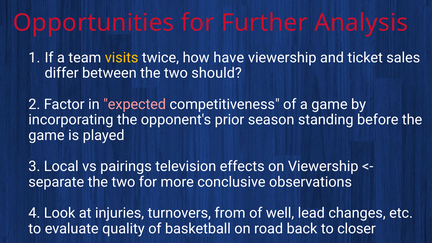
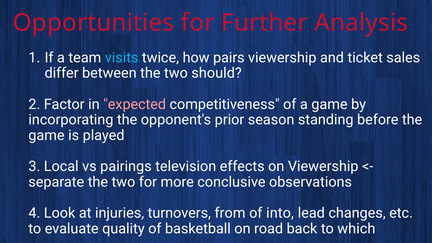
visits colour: yellow -> light blue
have: have -> pairs
well: well -> into
closer: closer -> which
